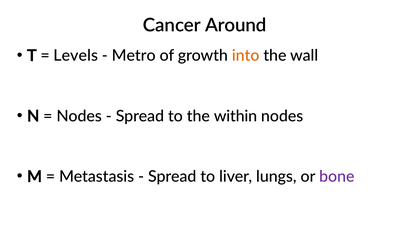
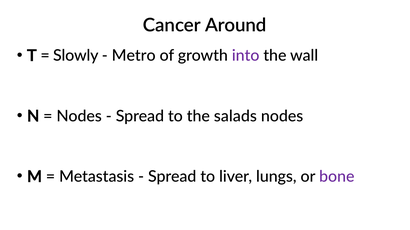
Levels: Levels -> Slowly
into colour: orange -> purple
within: within -> salads
